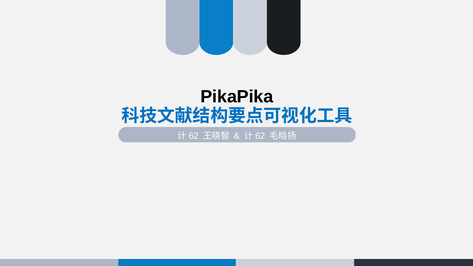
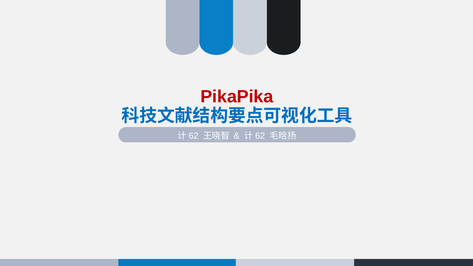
PikaPika colour: black -> red
